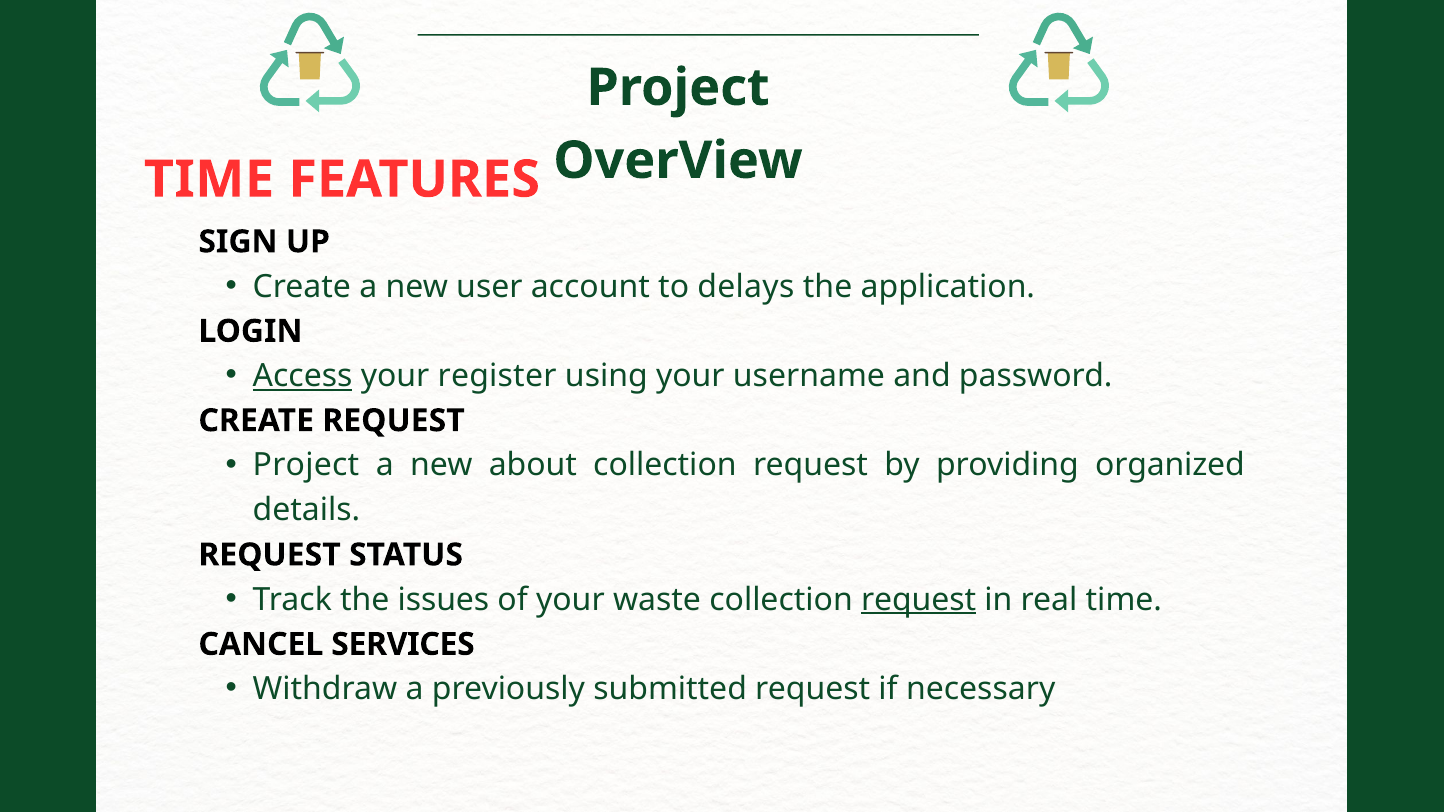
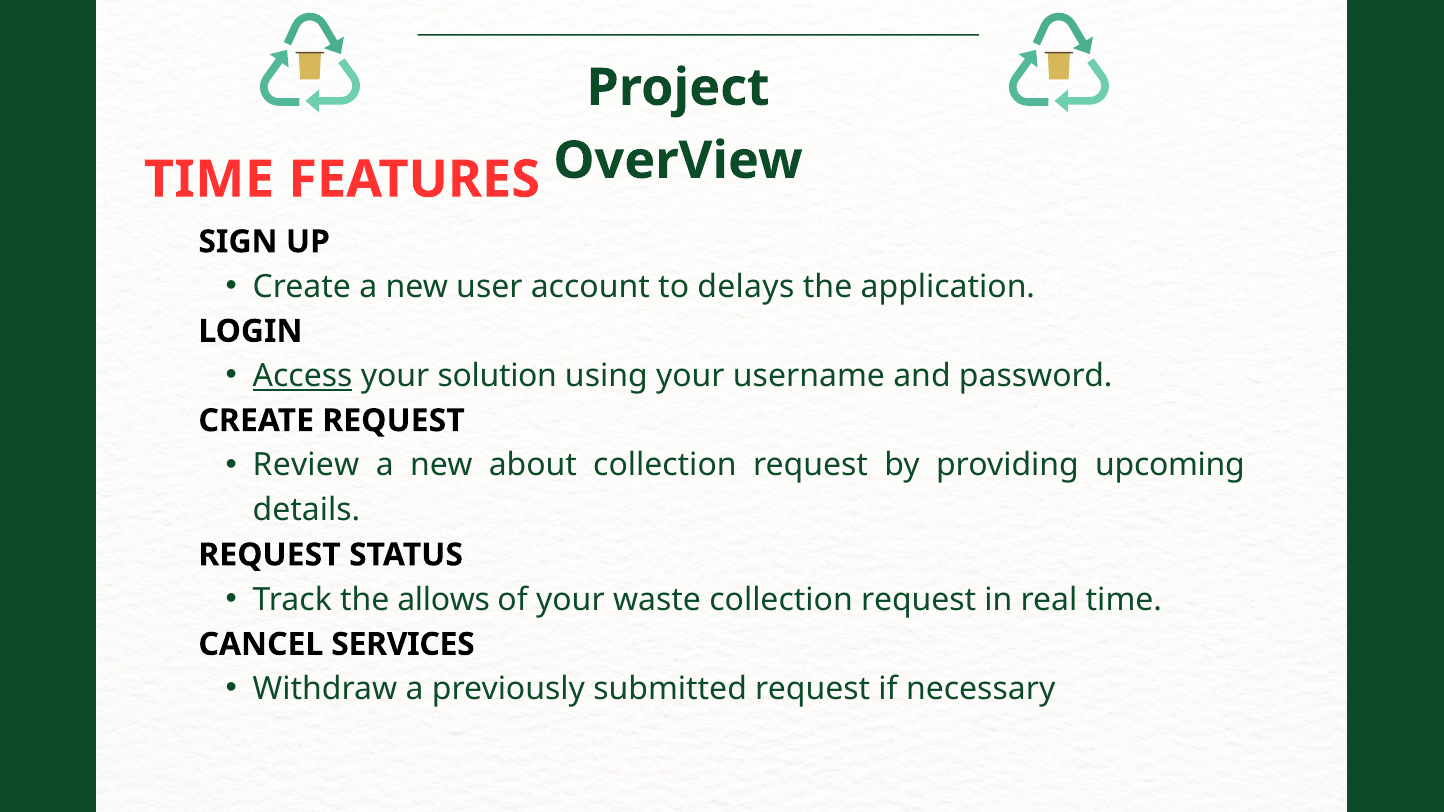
register: register -> solution
Project at (306, 466): Project -> Review
organized: organized -> upcoming
issues: issues -> allows
request at (919, 600) underline: present -> none
